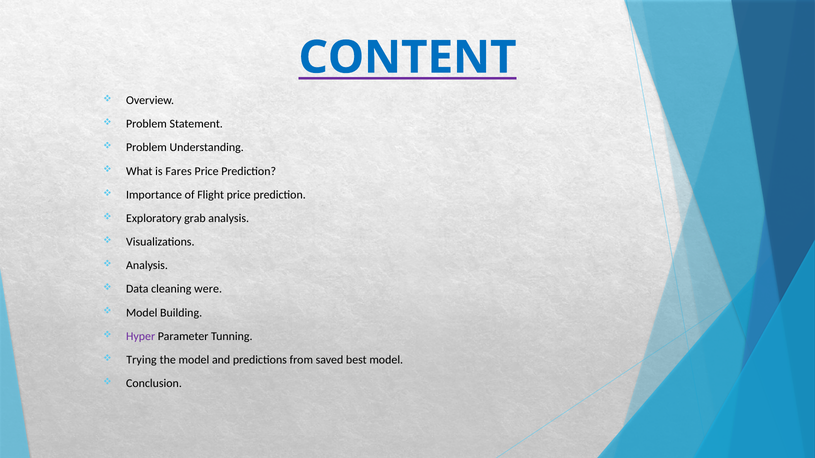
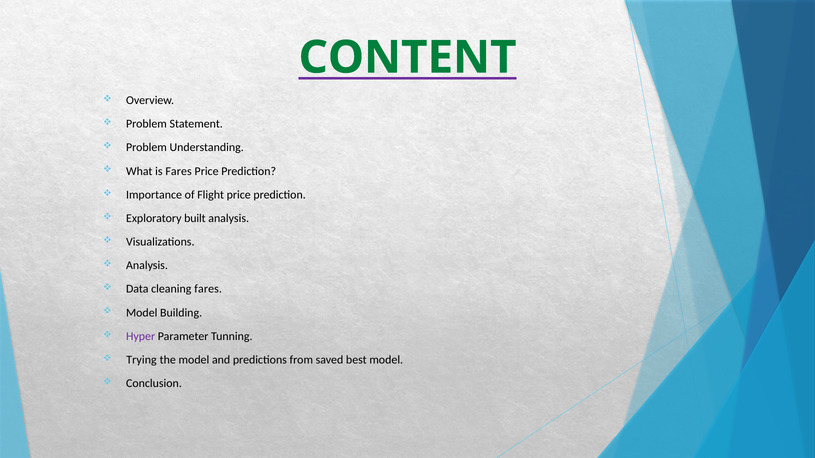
CONTENT colour: blue -> green
grab: grab -> built
cleaning were: were -> fares
